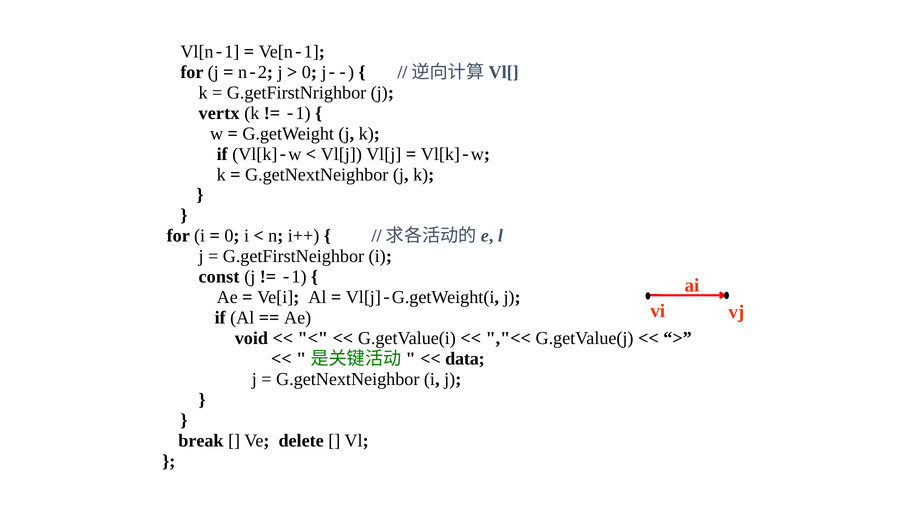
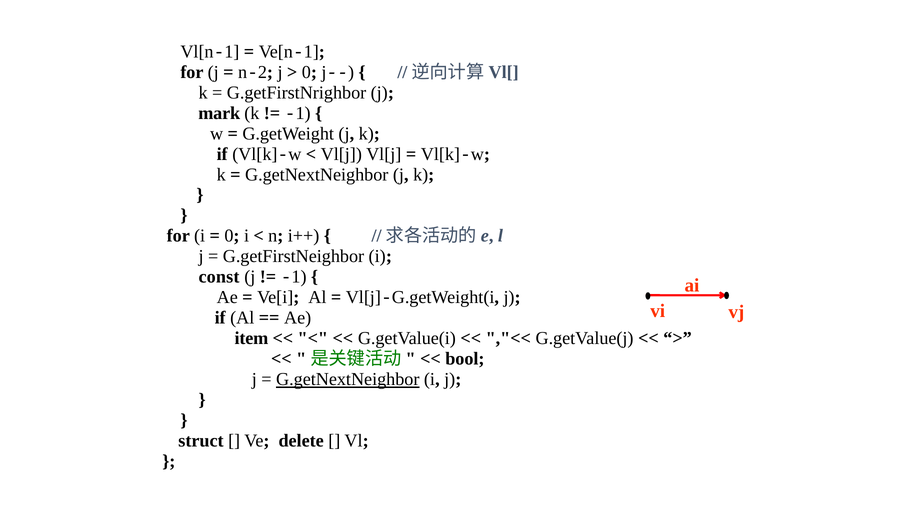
vertx: vertx -> mark
void: void -> item
data: data -> bool
G.getNextNeighbor at (348, 379) underline: none -> present
break: break -> struct
